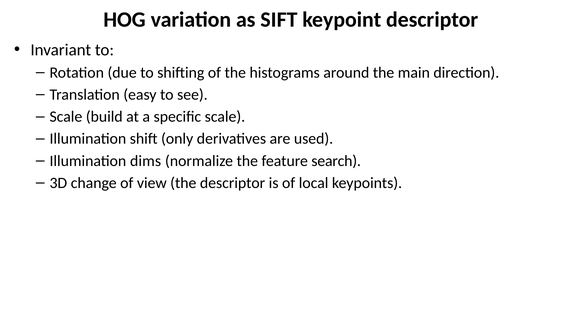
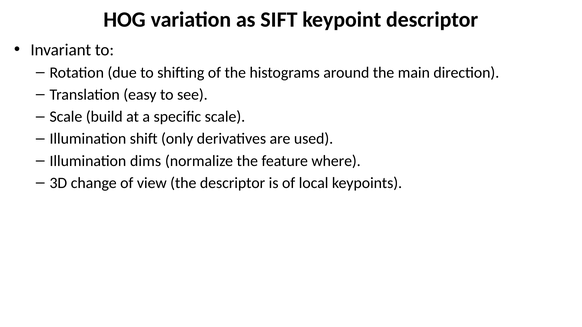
search: search -> where
